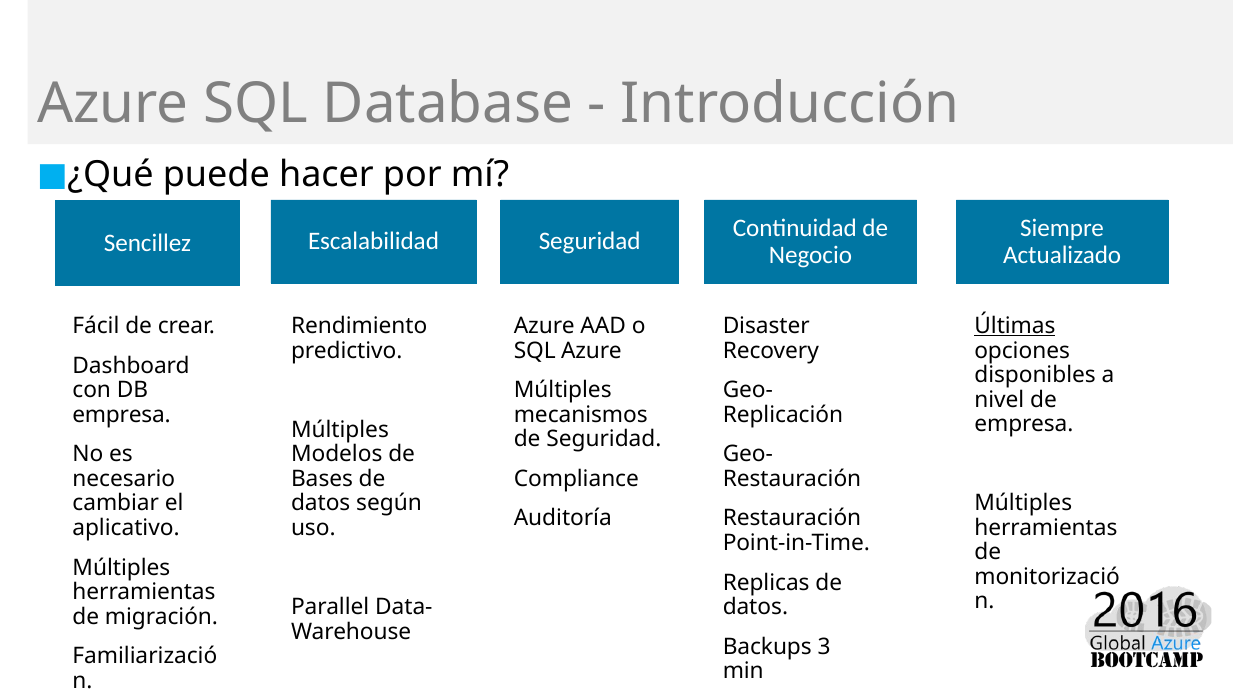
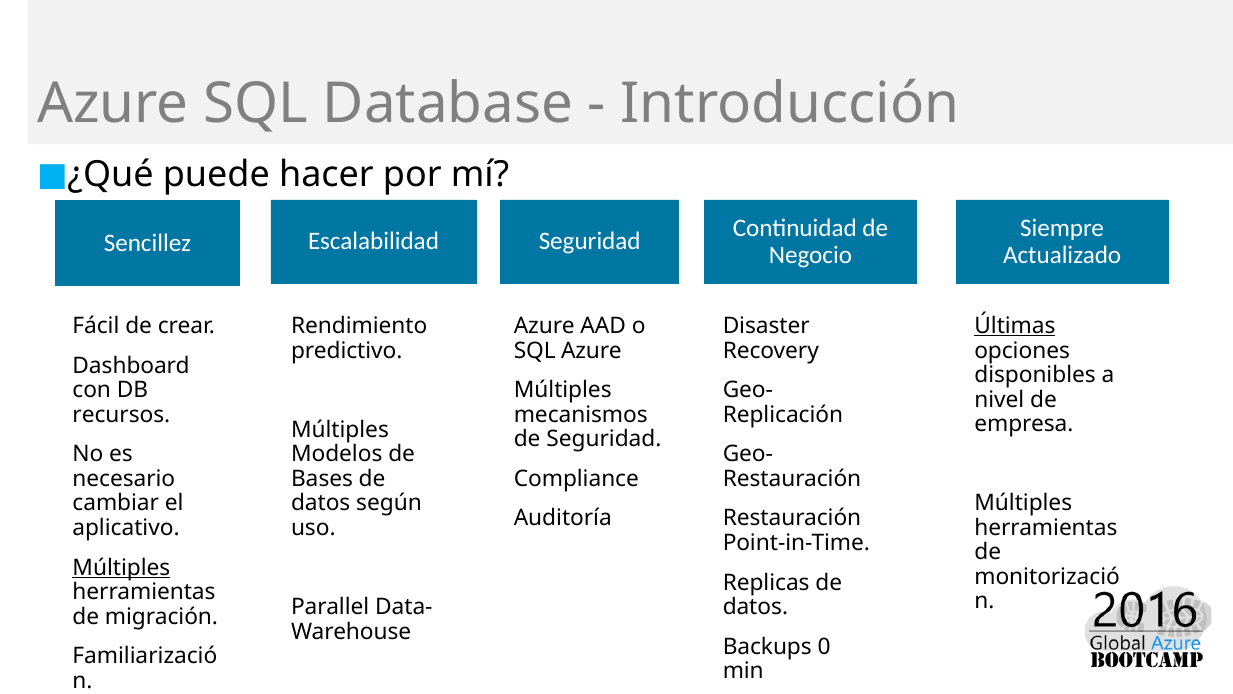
empresa at (121, 414): empresa -> recursos
Múltiples at (121, 567) underline: none -> present
3: 3 -> 0
